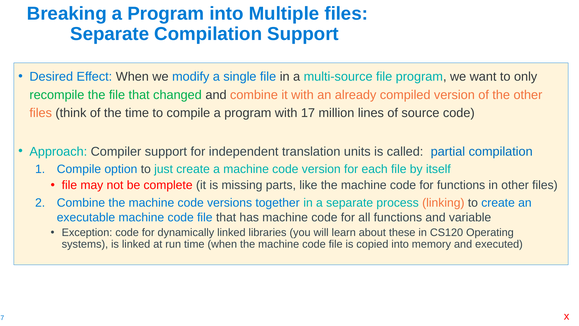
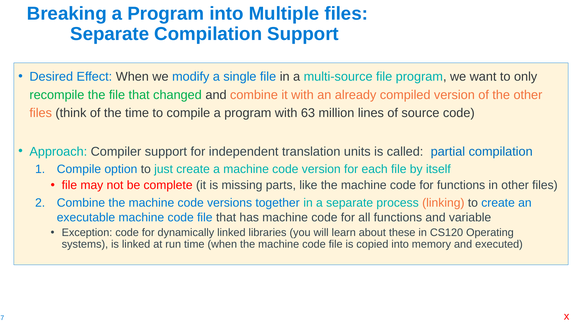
17: 17 -> 63
